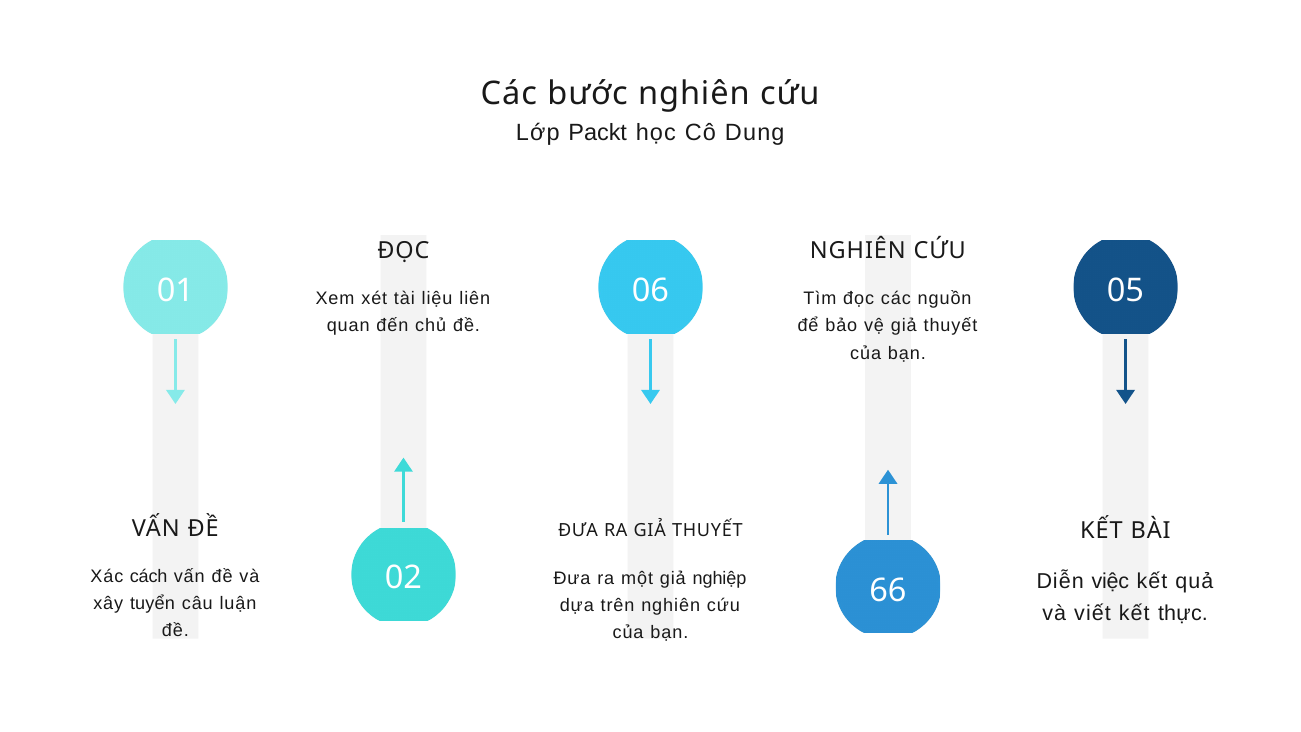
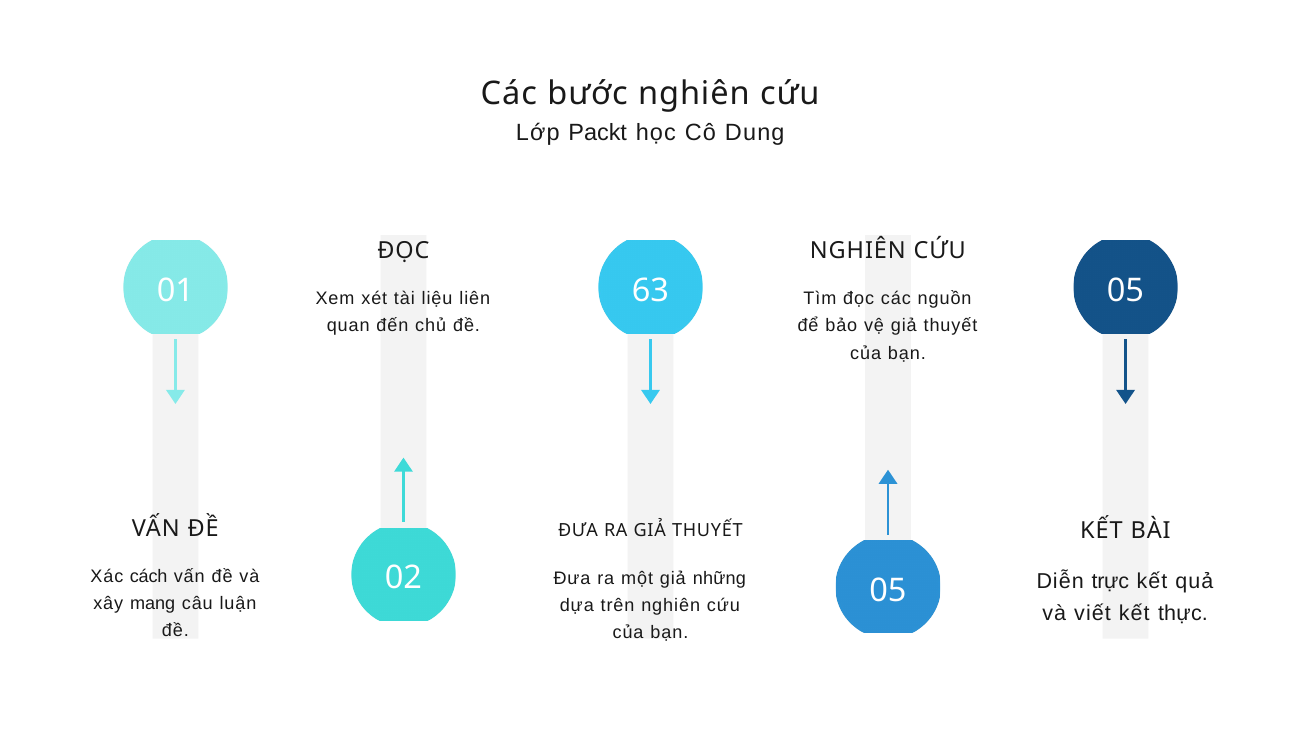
06: 06 -> 63
02 66: 66 -> 05
nghiệp: nghiệp -> những
việc: việc -> trực
tuyển: tuyển -> mang
